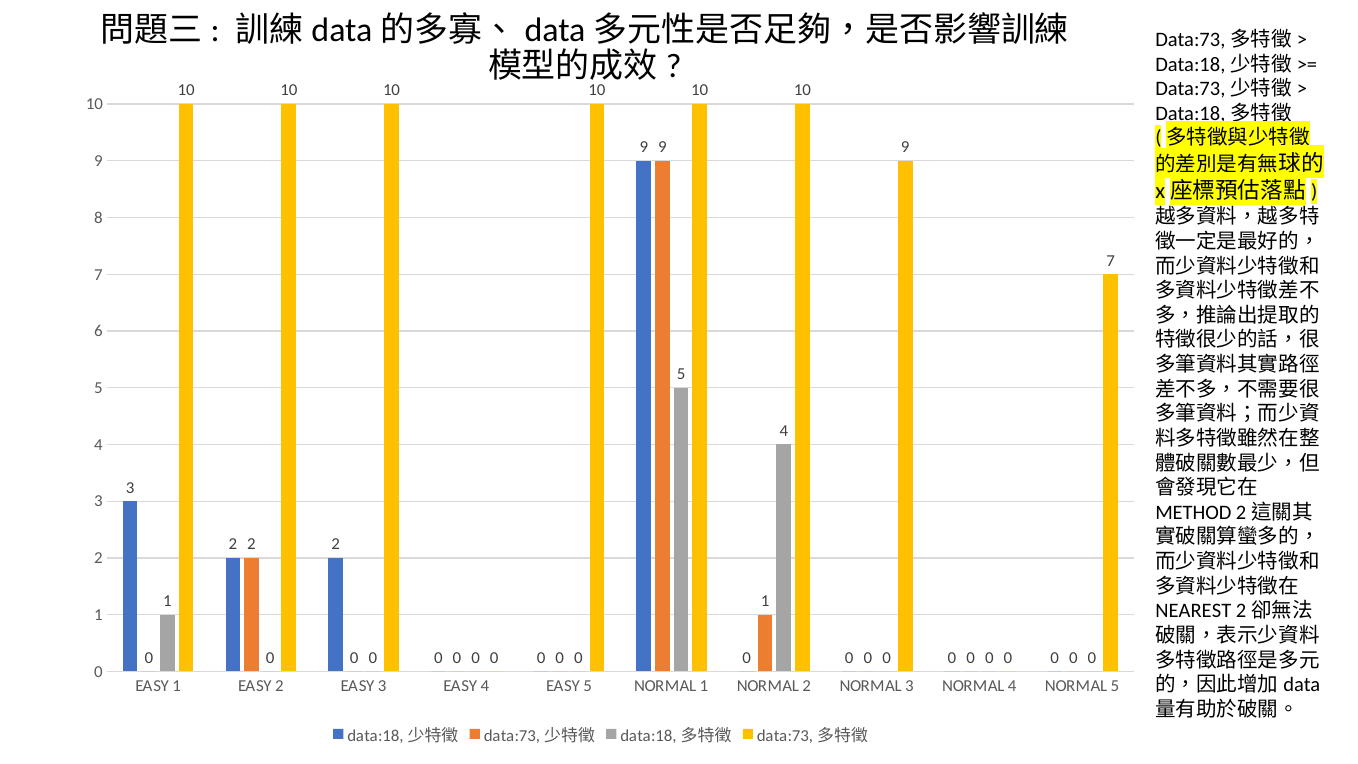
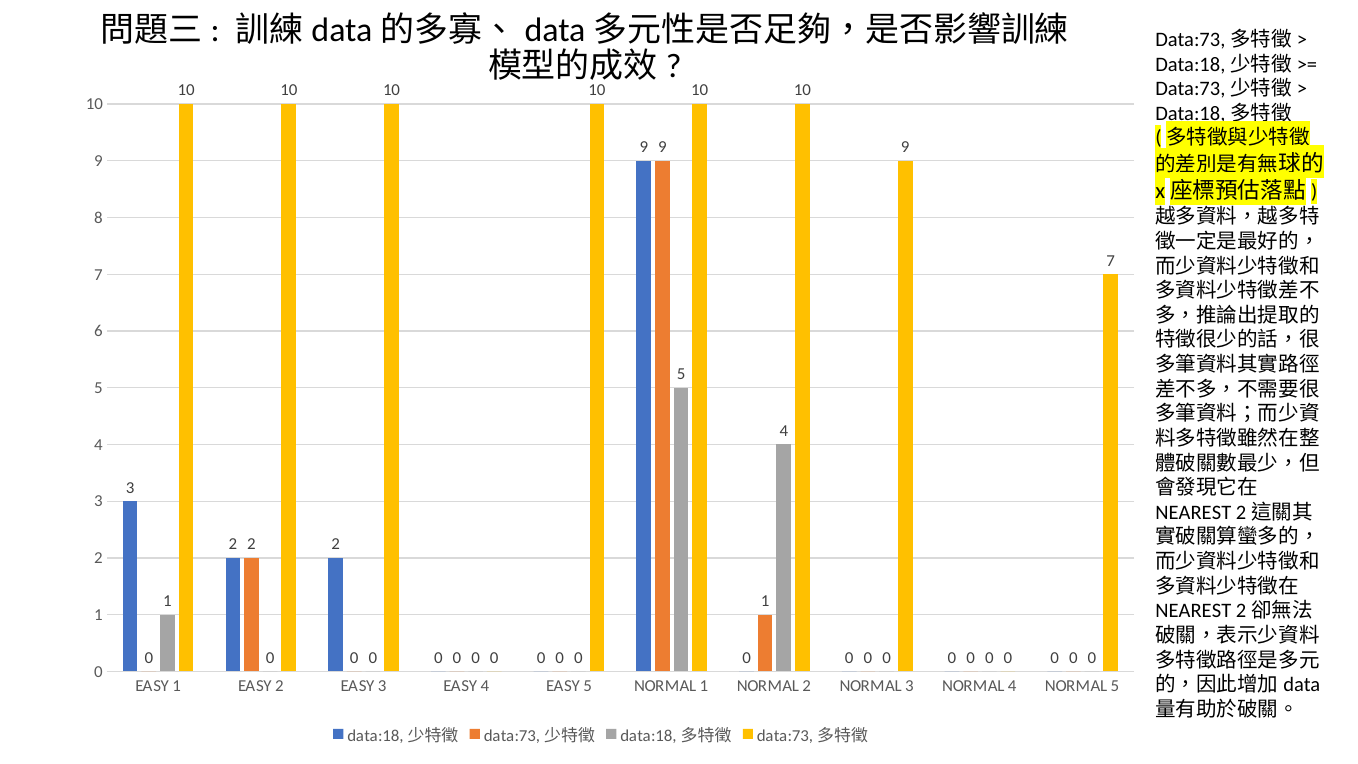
METHOD at (1193, 512): METHOD -> NEAREST
